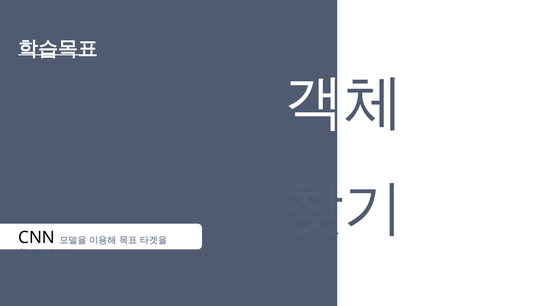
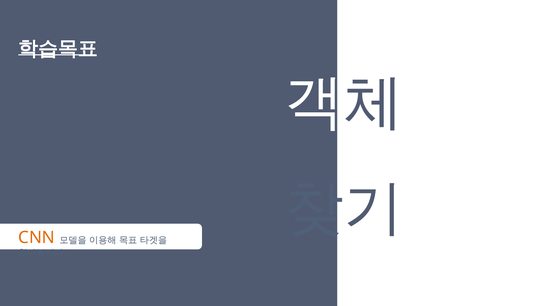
CNN colour: black -> orange
